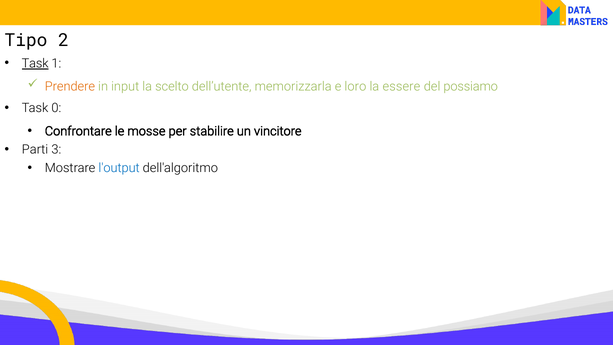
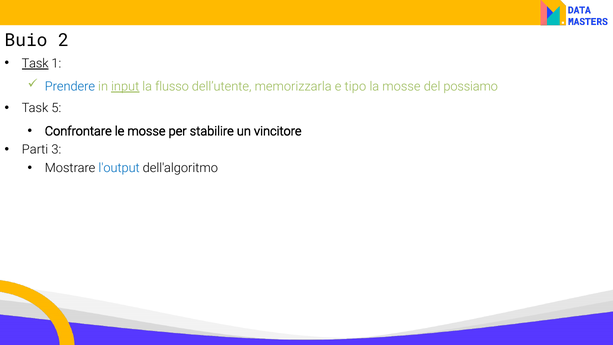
Tipo: Tipo -> Buio
Prendere colour: orange -> blue
input underline: none -> present
scelto: scelto -> flusso
loro: loro -> tipo
la essere: essere -> mosse
0: 0 -> 5
